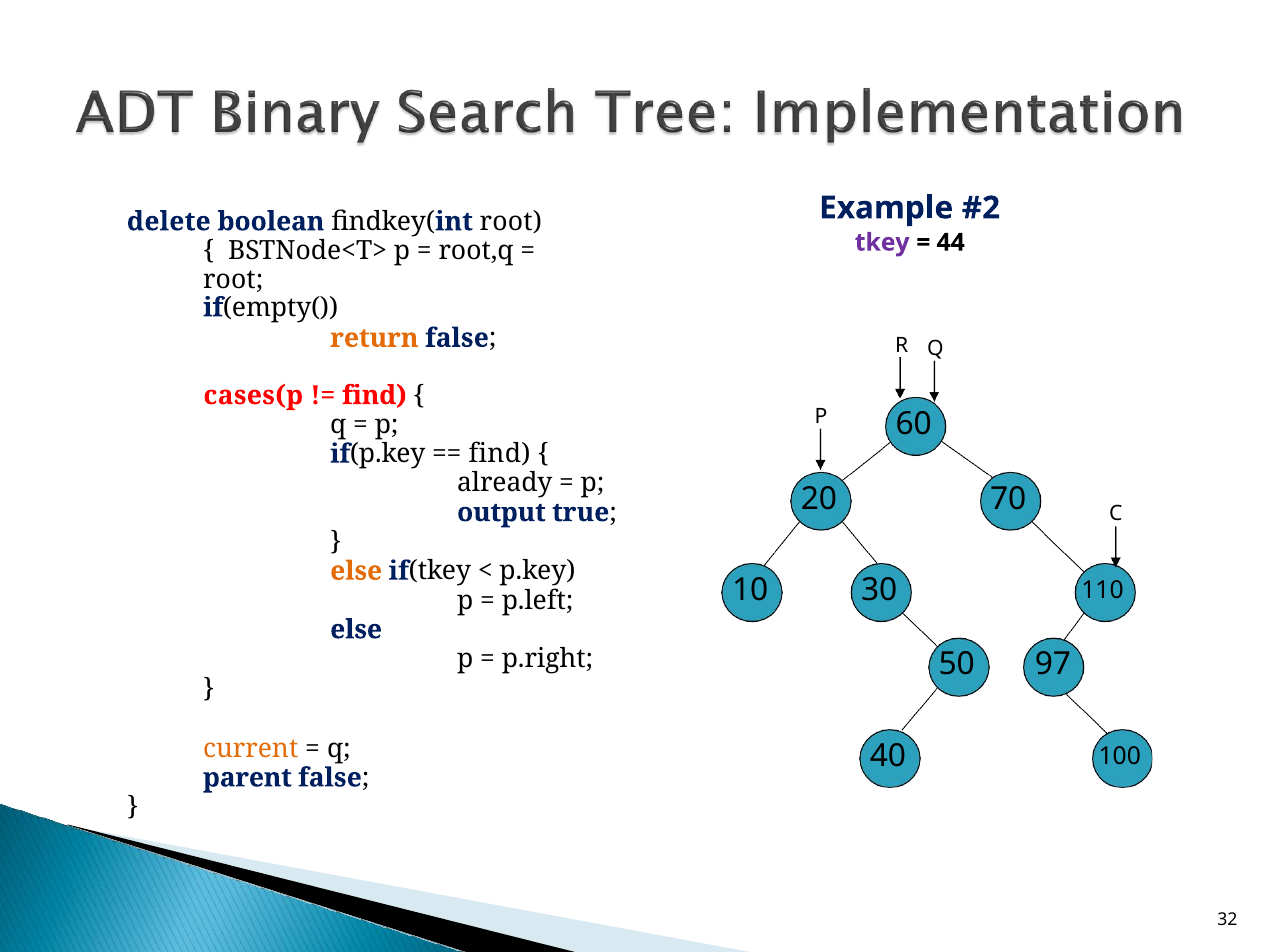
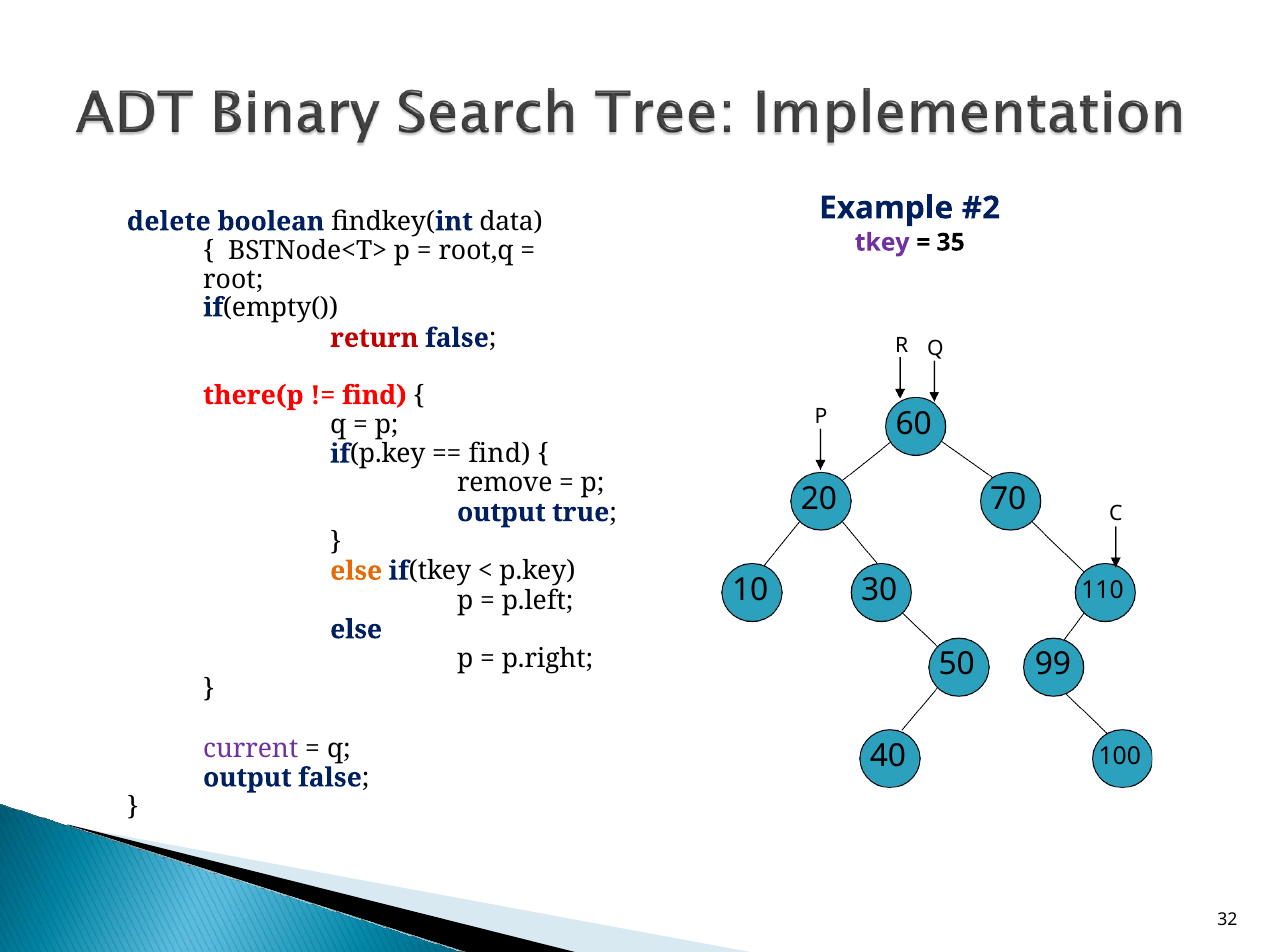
findkey(int root: root -> data
44: 44 -> 35
return colour: orange -> red
cases(p: cases(p -> there(p
already: already -> remove
97: 97 -> 99
current colour: orange -> purple
parent at (247, 778): parent -> output
